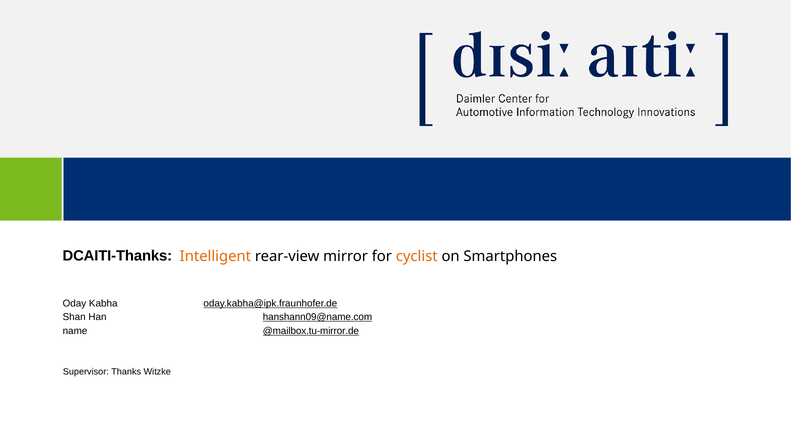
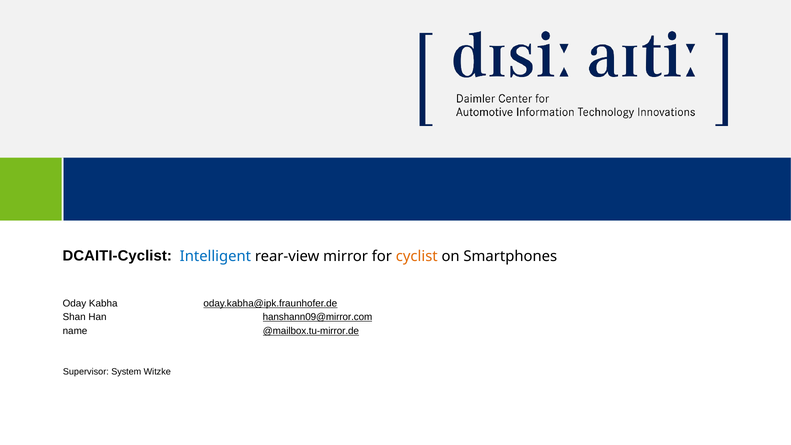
DCAITI-Thanks: DCAITI-Thanks -> DCAITI-Cyclist
Intelligent colour: orange -> blue
hanshann09@name.com: hanshann09@name.com -> hanshann09@mirror.com
Thanks: Thanks -> System
